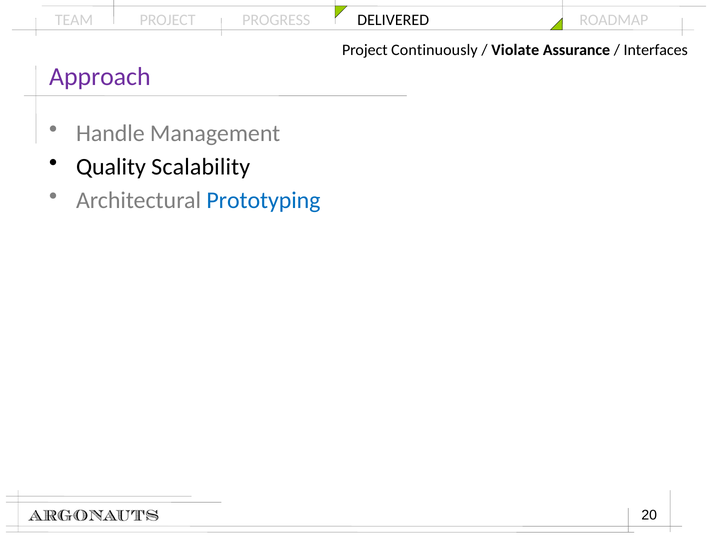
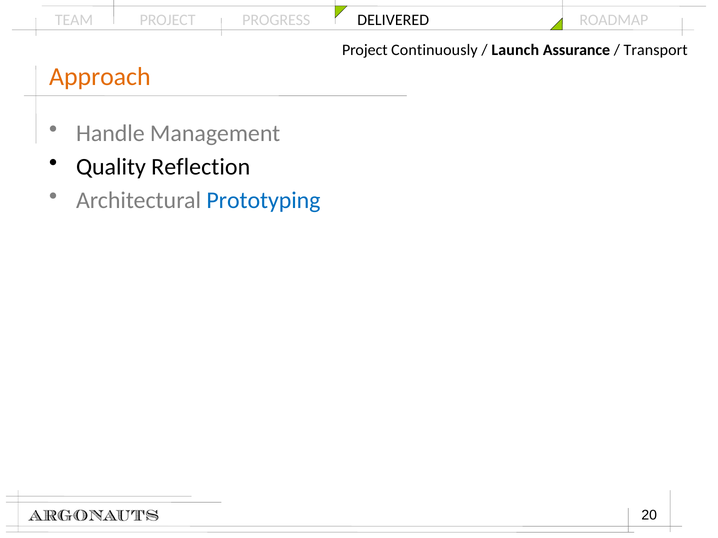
Violate: Violate -> Launch
Interfaces: Interfaces -> Transport
Approach colour: purple -> orange
Scalability: Scalability -> Reflection
